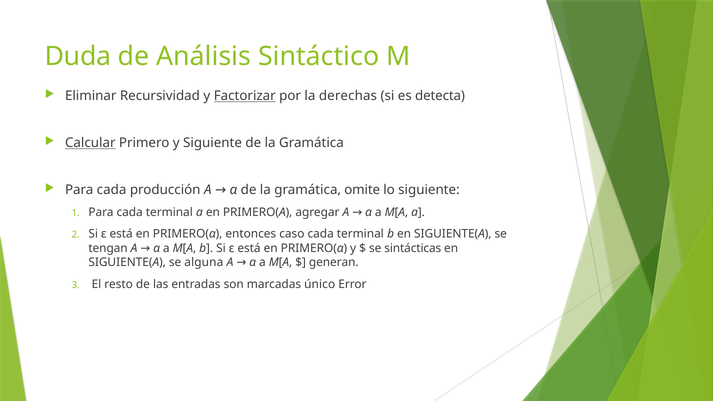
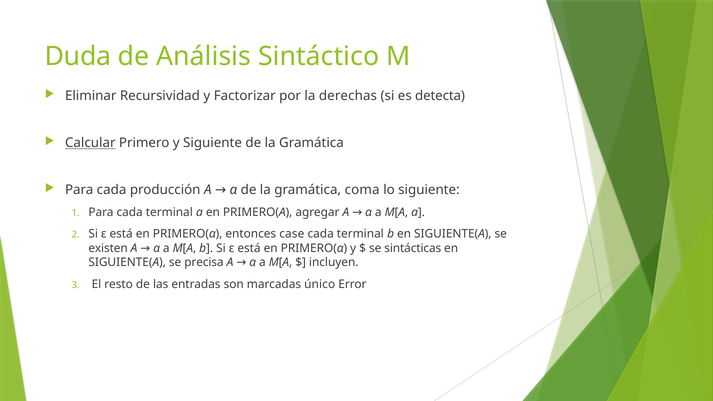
Factorizar underline: present -> none
omite: omite -> coma
caso: caso -> case
tengan: tengan -> existen
alguna: alguna -> precisa
generan: generan -> incluyen
